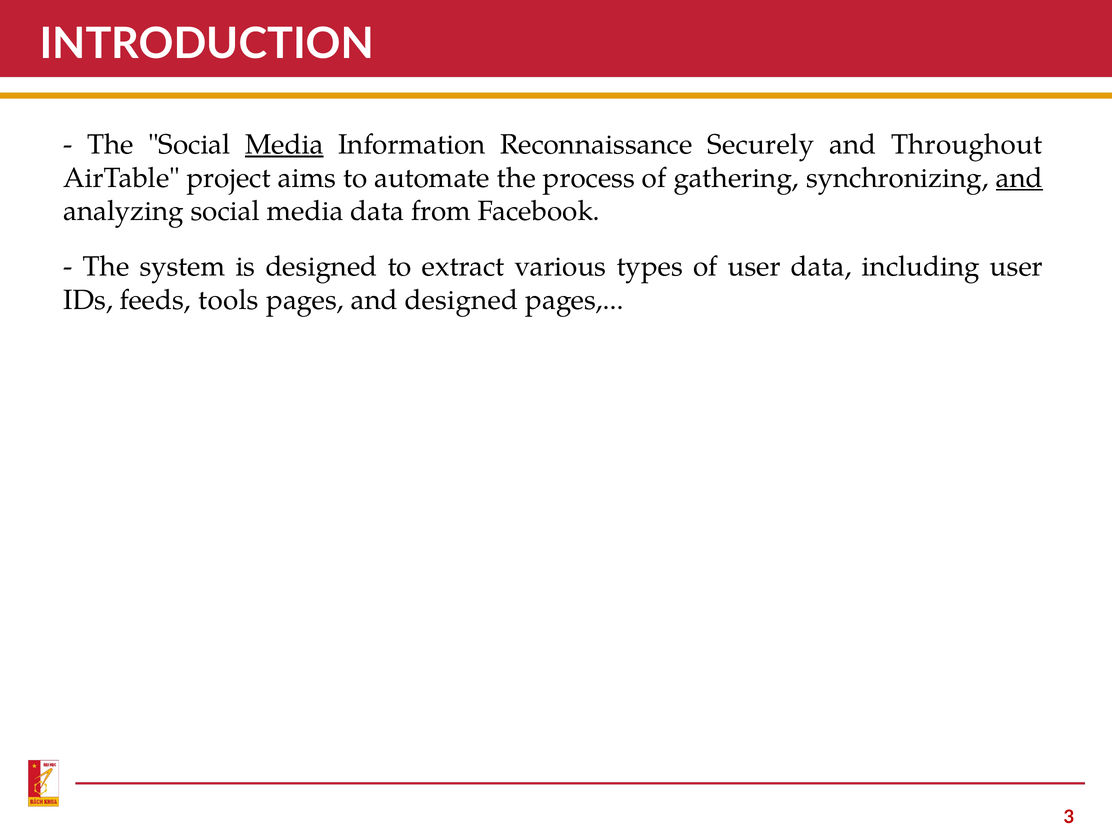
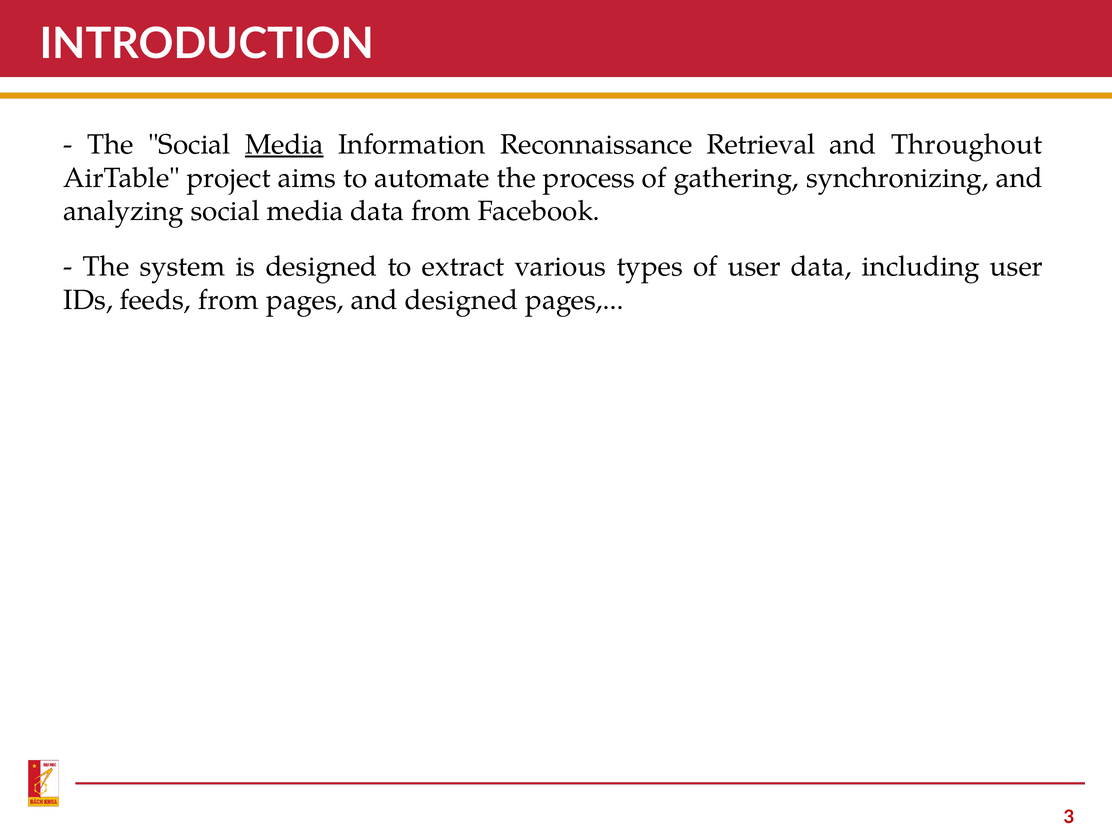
Securely: Securely -> Retrieval
and at (1019, 178) underline: present -> none
feeds tools: tools -> from
